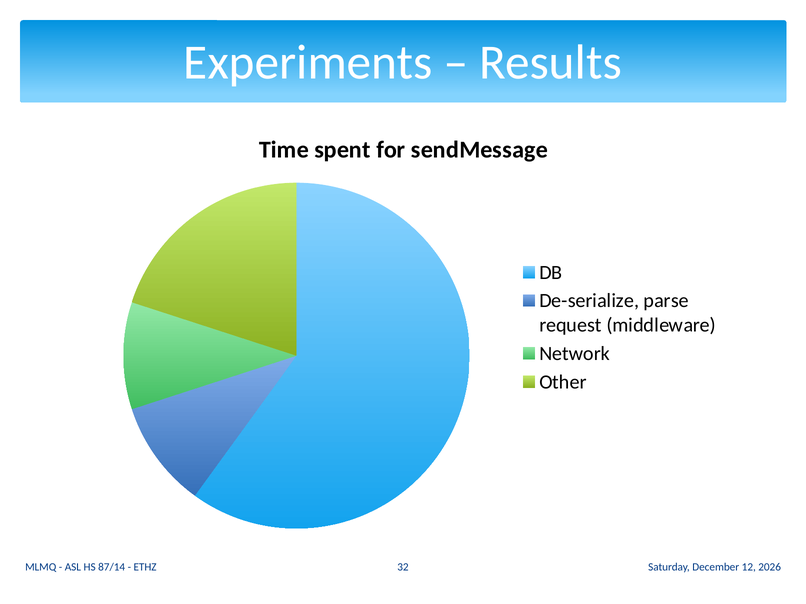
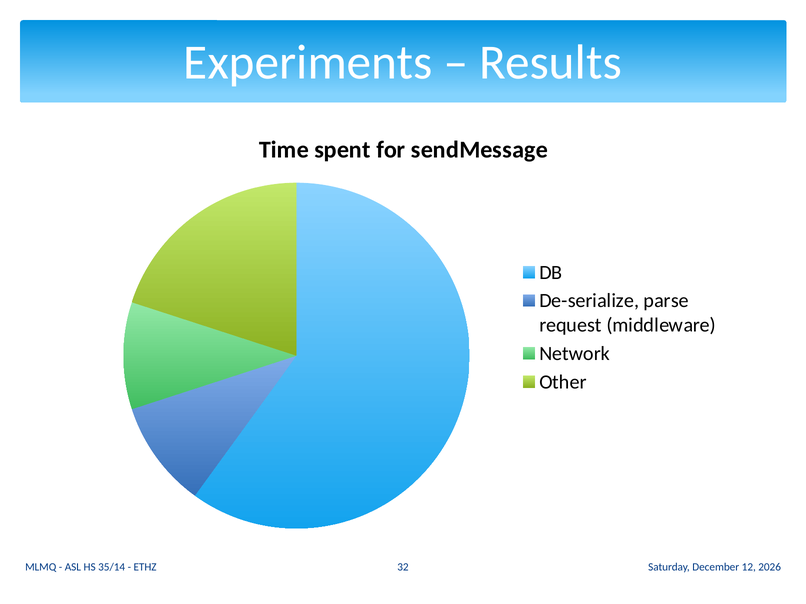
87/14: 87/14 -> 35/14
